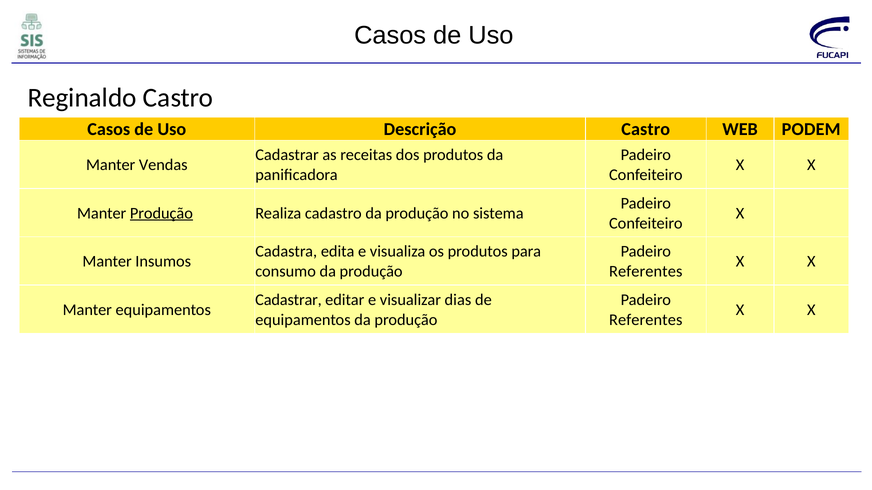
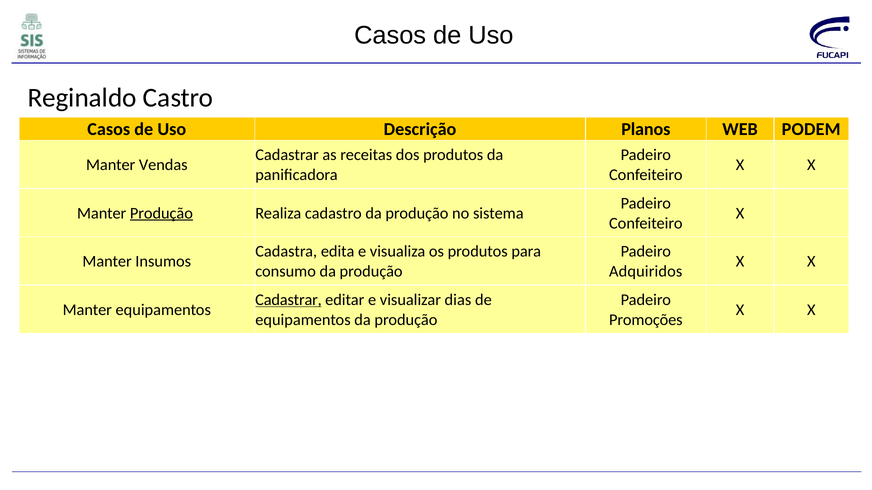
Descrição Castro: Castro -> Planos
Referentes at (646, 272): Referentes -> Adquiridos
Cadastrar at (289, 300) underline: none -> present
Referentes at (646, 320): Referentes -> Promoções
